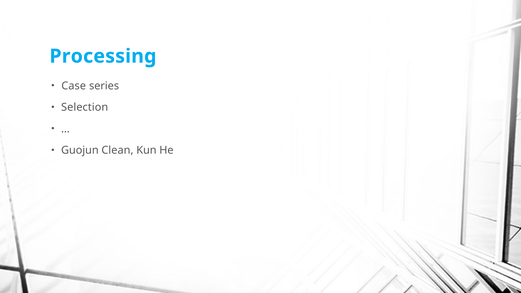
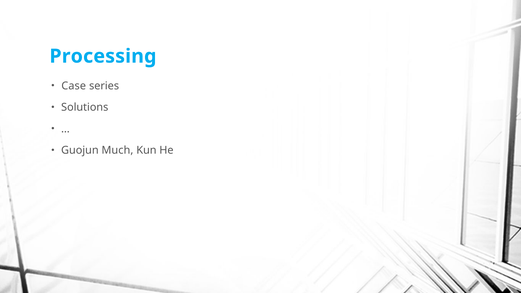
Selection: Selection -> Solutions
Clean: Clean -> Much
